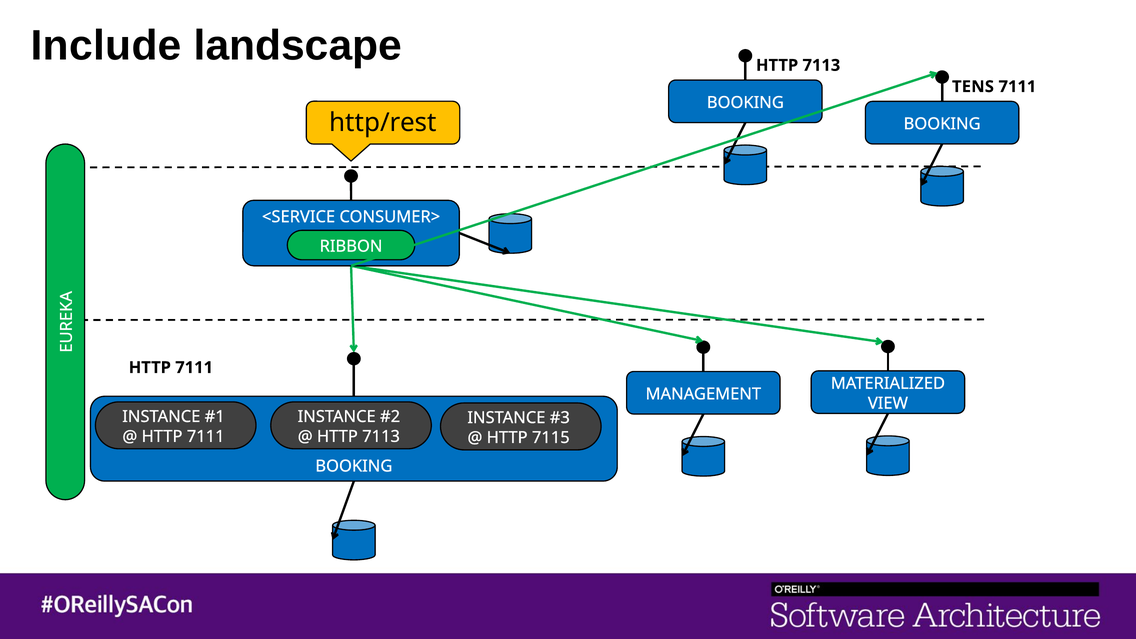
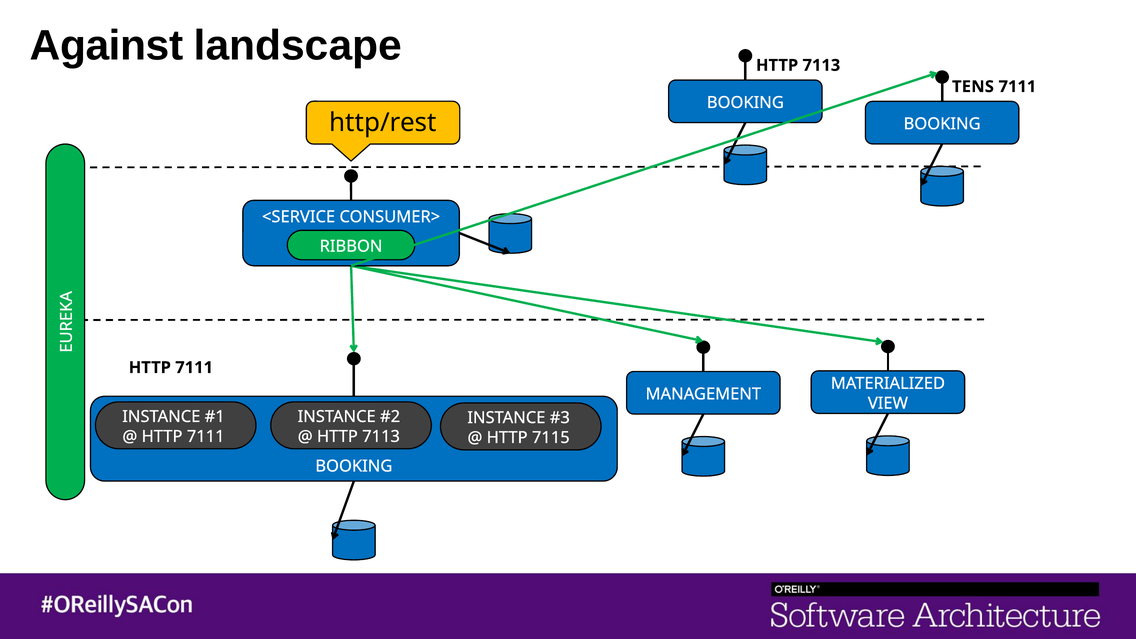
Include: Include -> Against
